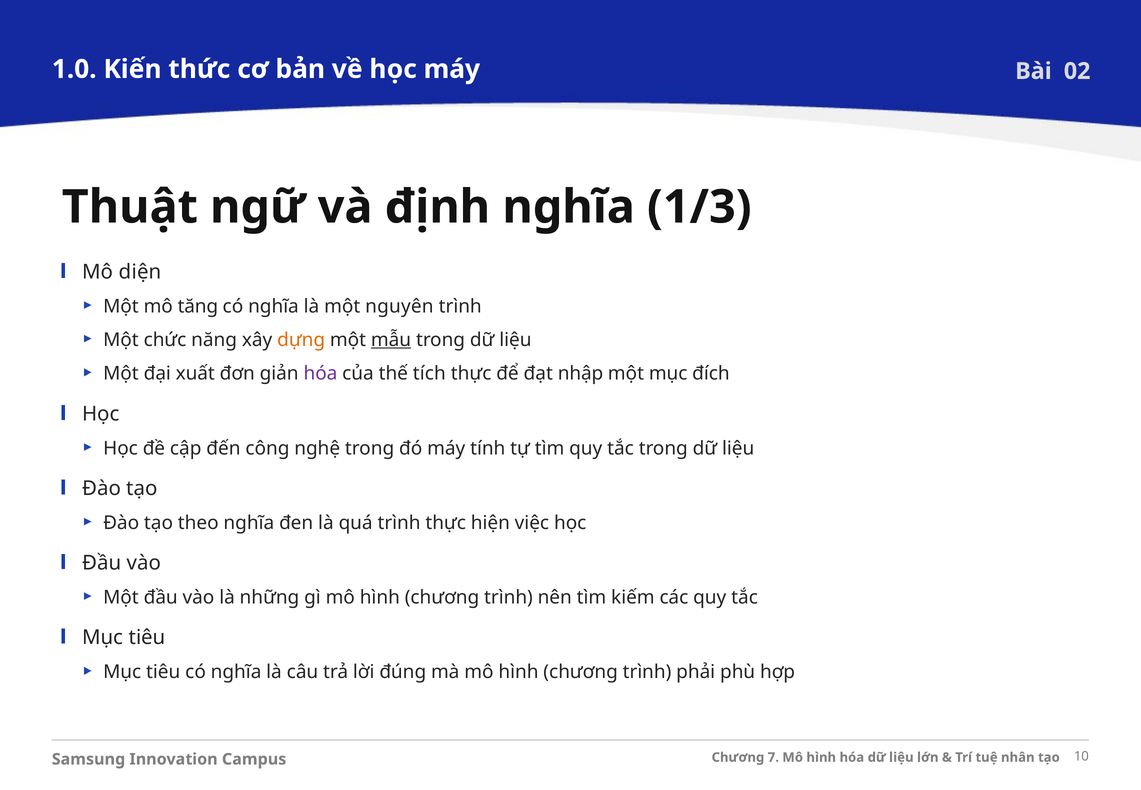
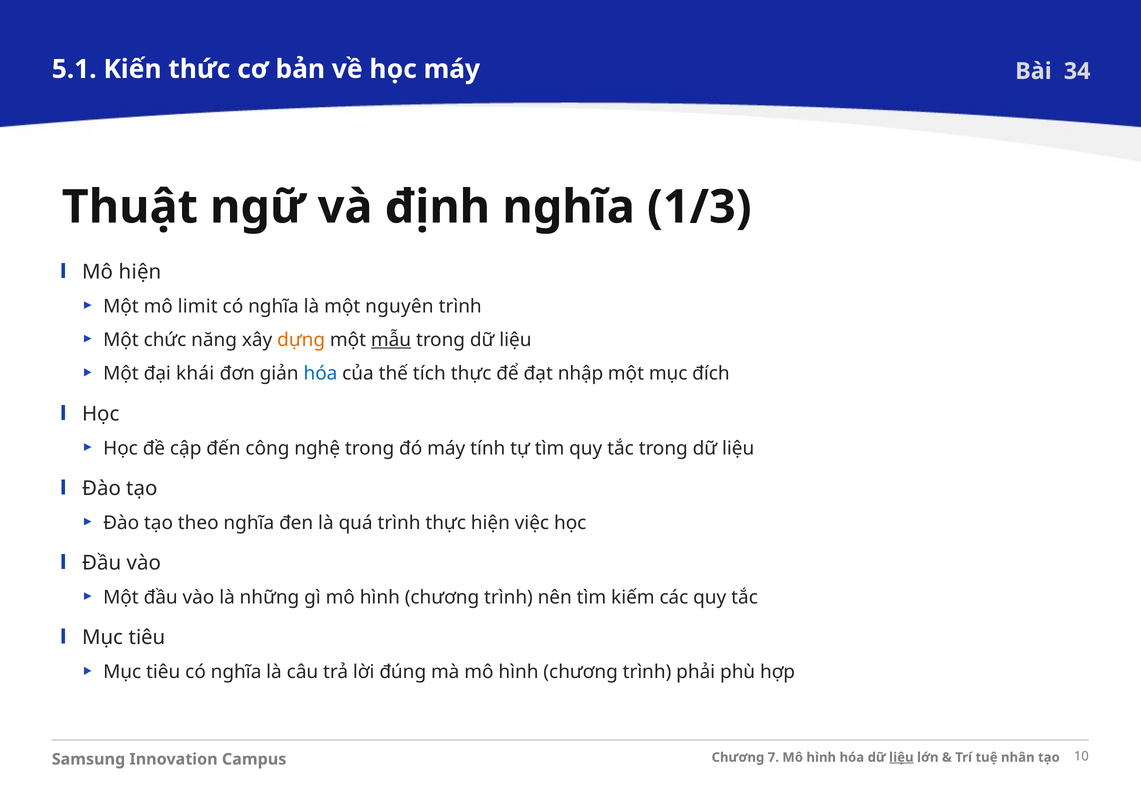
1.0: 1.0 -> 5.1
02: 02 -> 34
Mô diện: diện -> hiện
tăng: tăng -> limit
xuất: xuất -> khái
hóa at (320, 374) colour: purple -> blue
liệu at (901, 757) underline: none -> present
